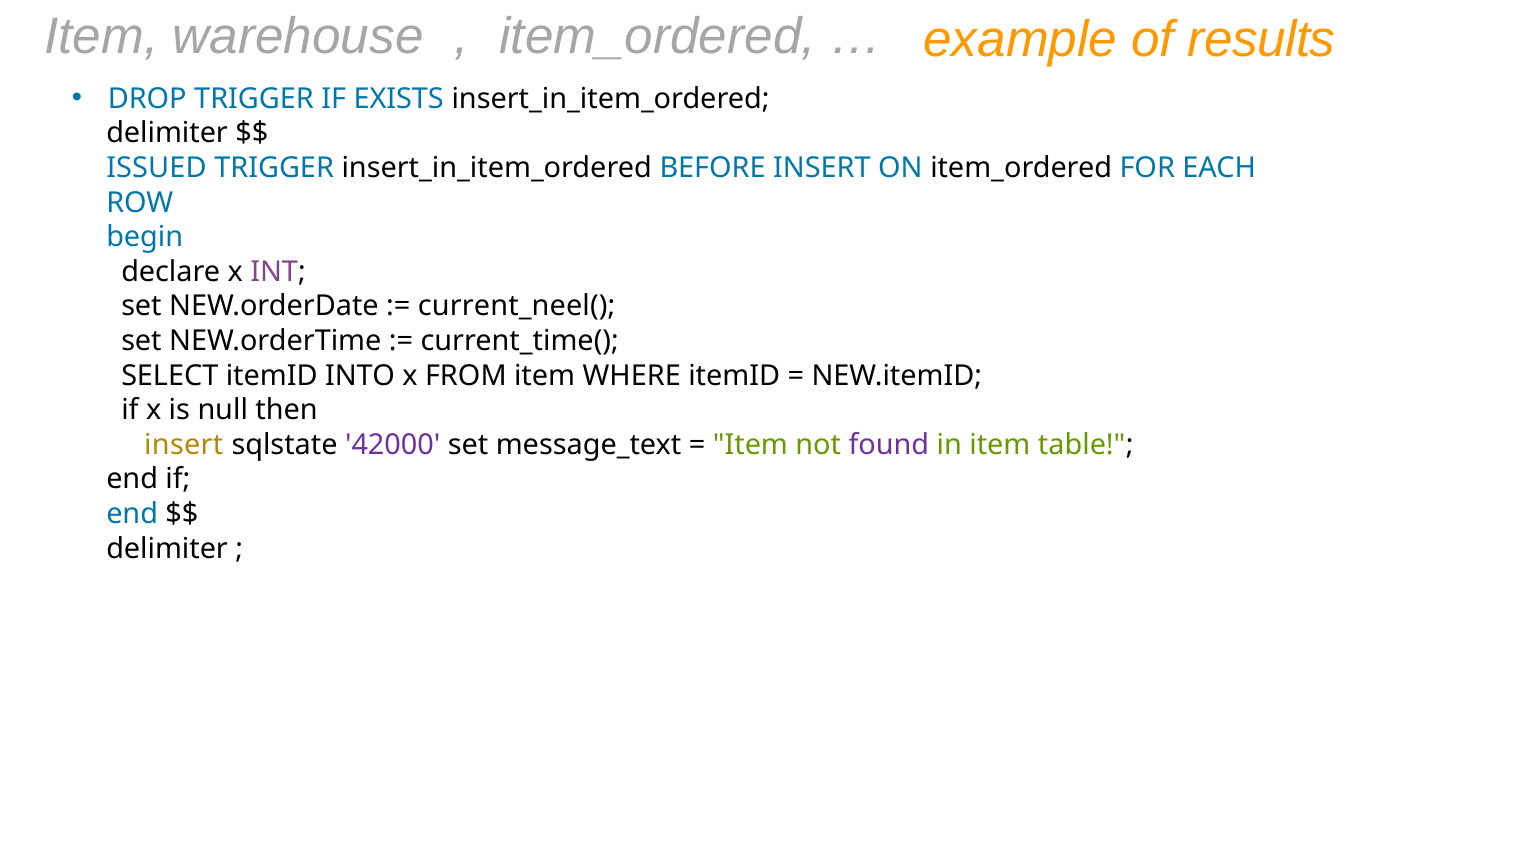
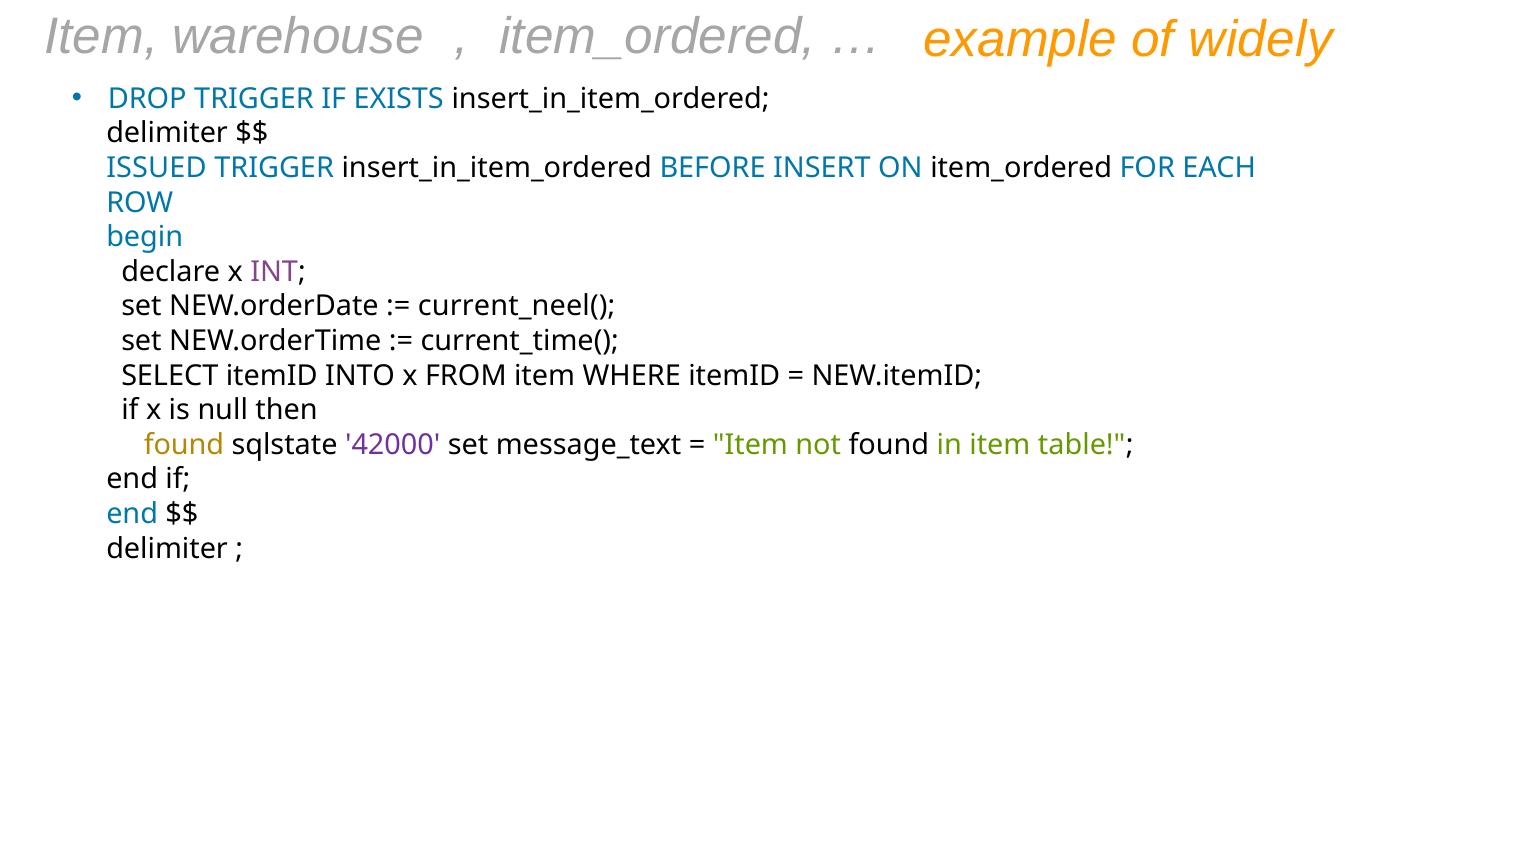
results: results -> widely
insert at (184, 445): insert -> found
found at (889, 445) colour: purple -> black
